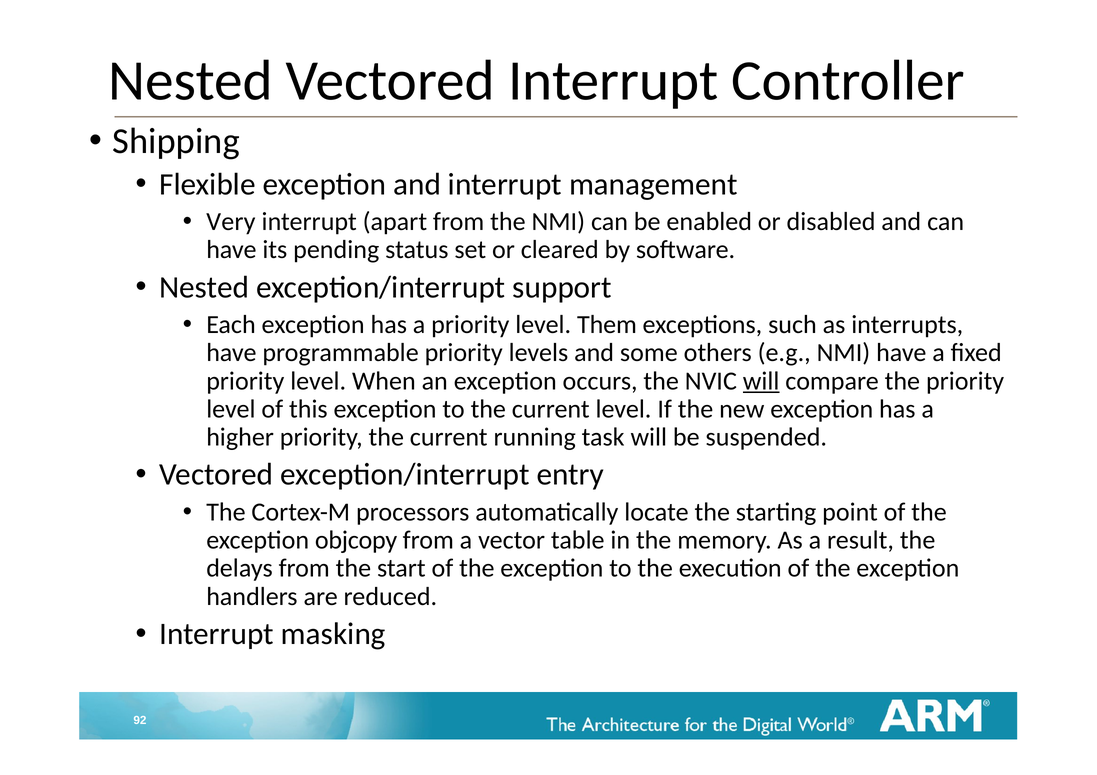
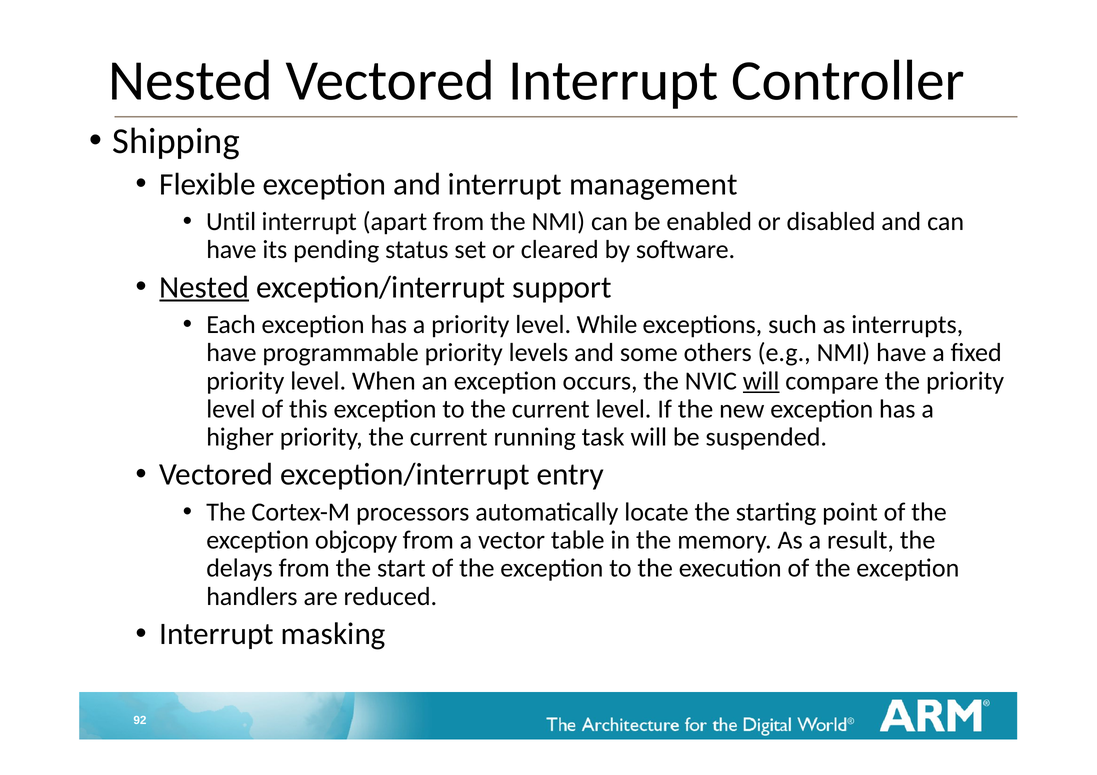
Very: Very -> Until
Nested at (204, 287) underline: none -> present
Them: Them -> While
